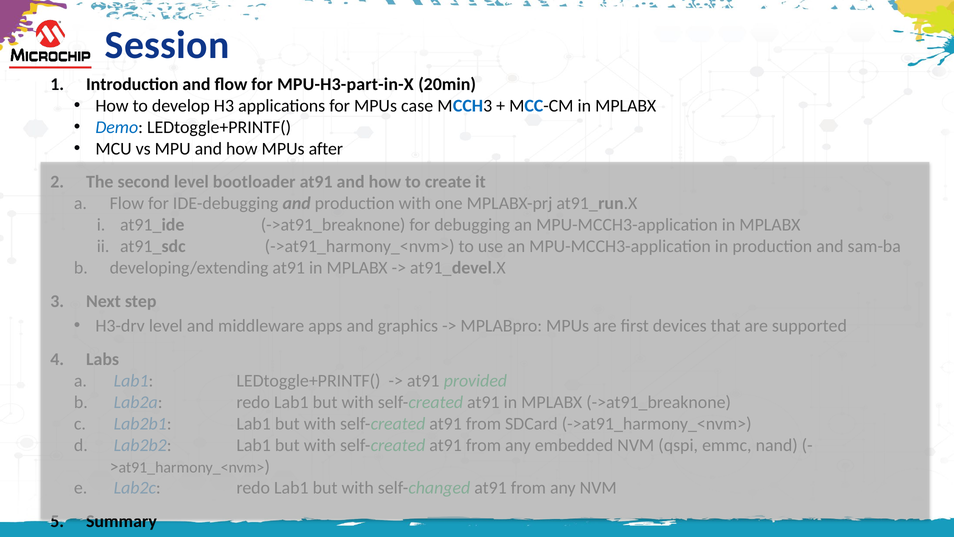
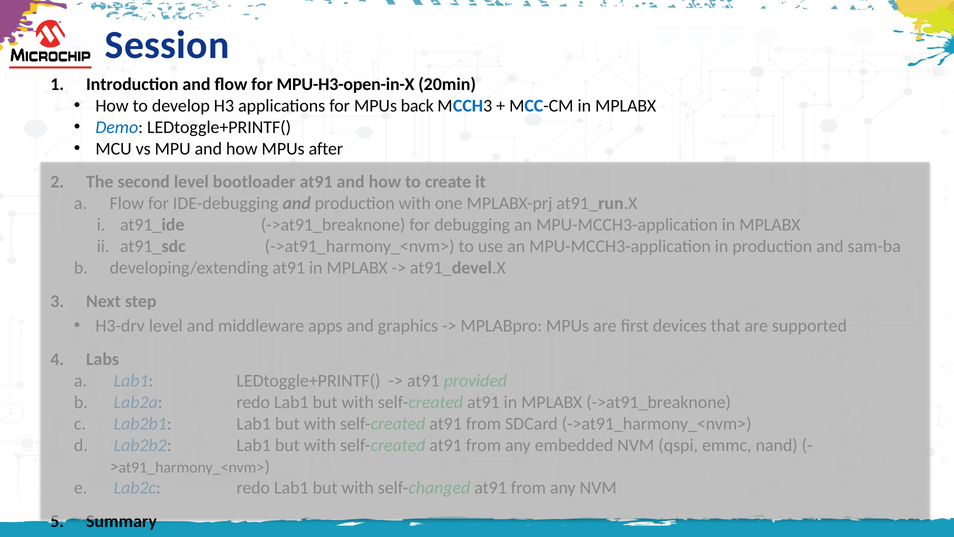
MPU-H3-part-in-X: MPU-H3-part-in-X -> MPU-H3-open-in-X
case: case -> back
